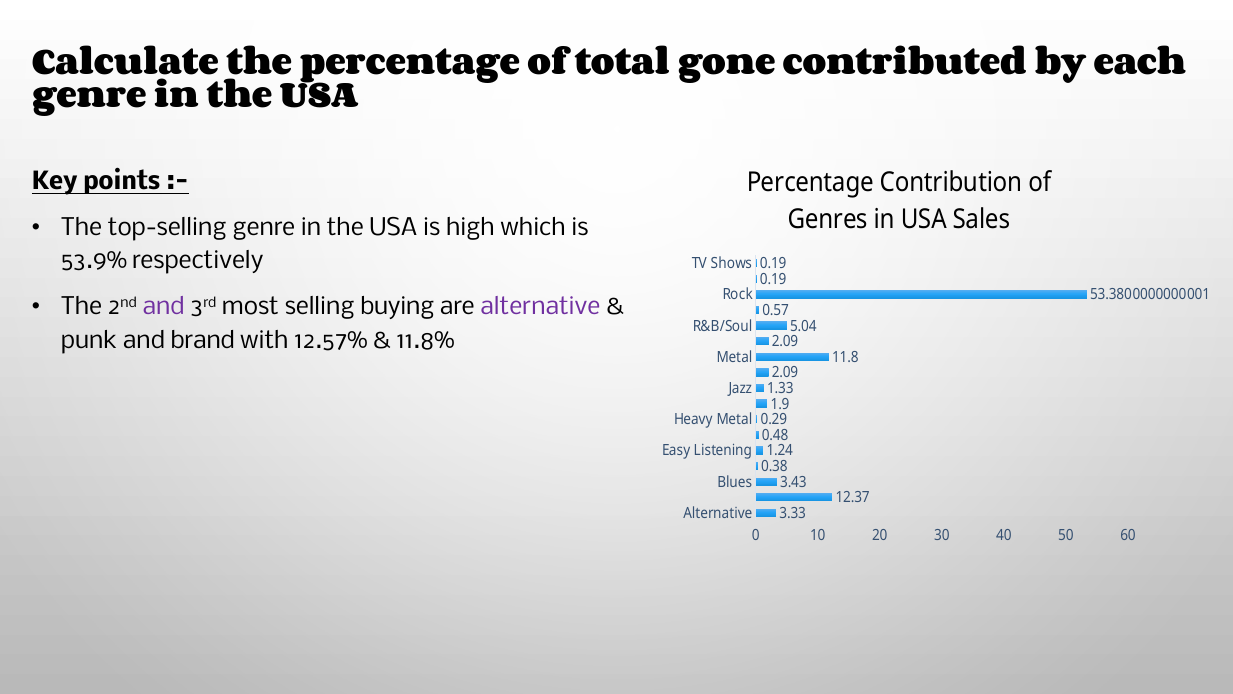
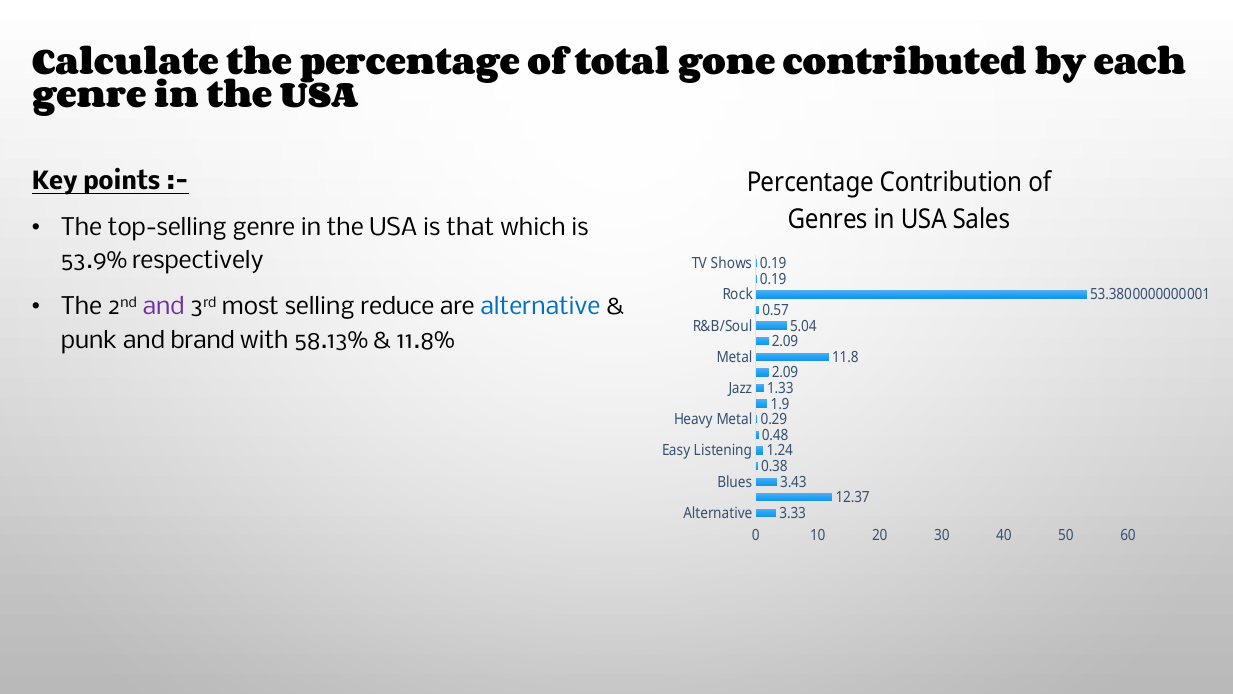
high: high -> that
buying: buying -> reduce
alternative at (540, 307) colour: purple -> blue
12.57%: 12.57% -> 58.13%
